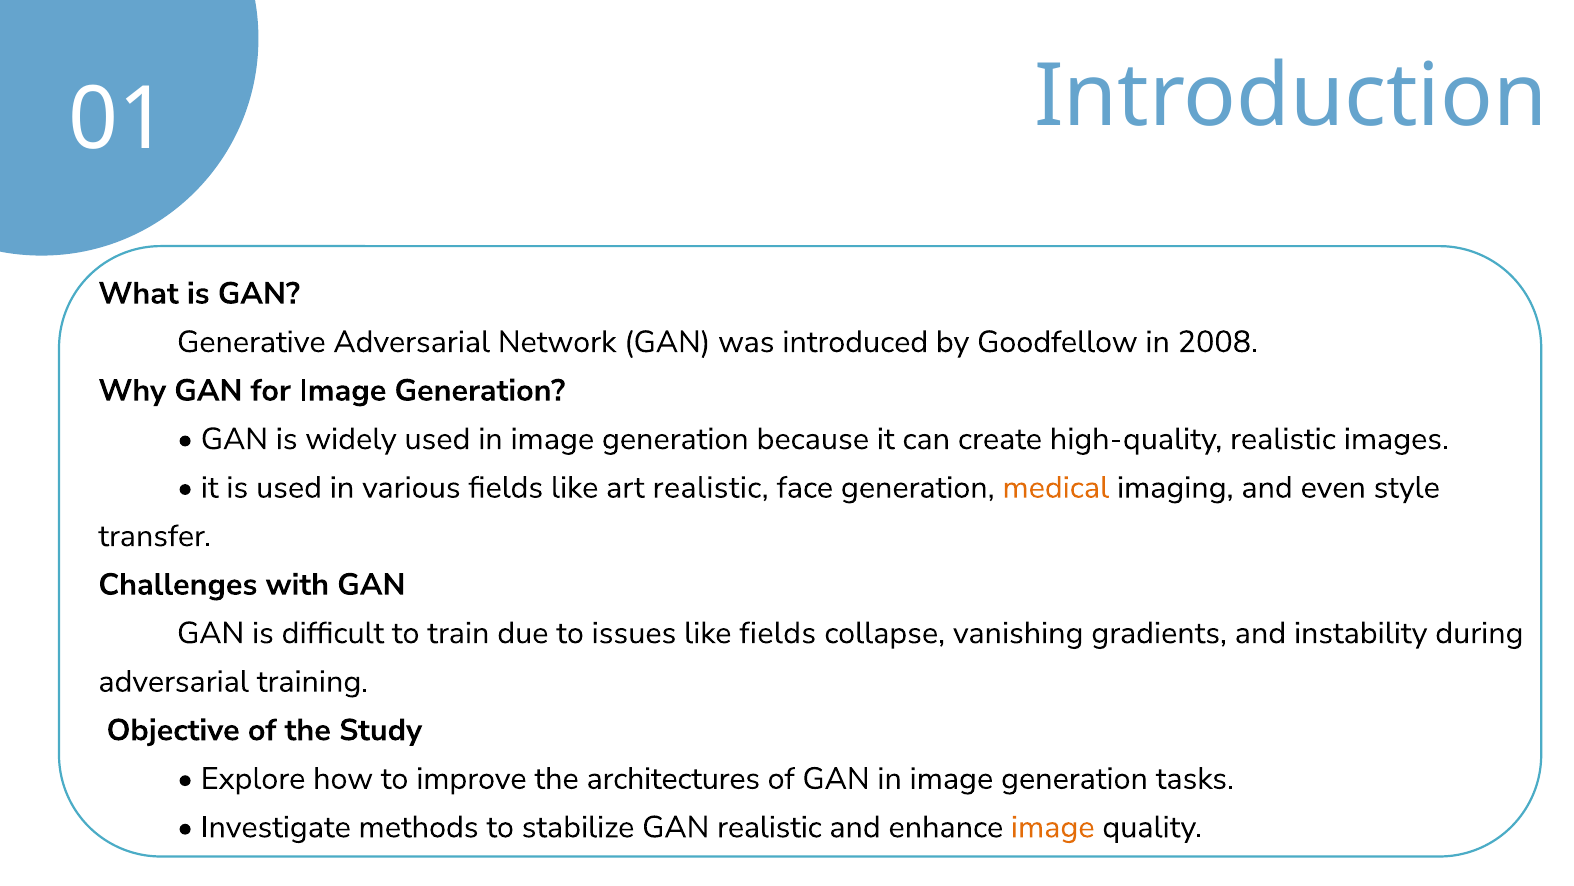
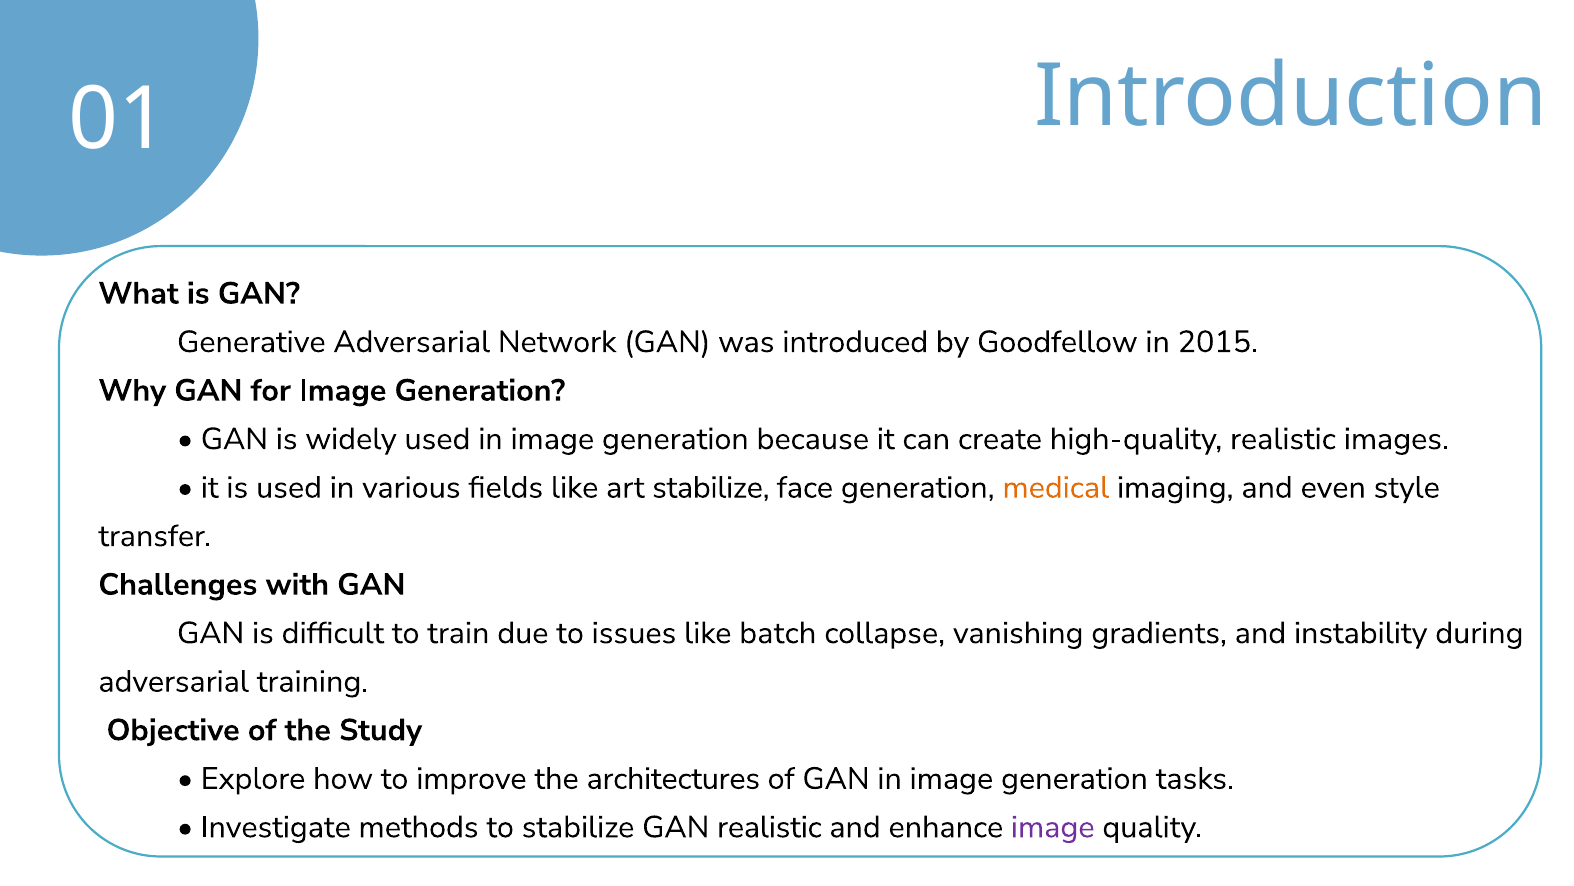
2008: 2008 -> 2015
art realistic: realistic -> stabilize
like fields: fields -> batch
image at (1053, 827) colour: orange -> purple
